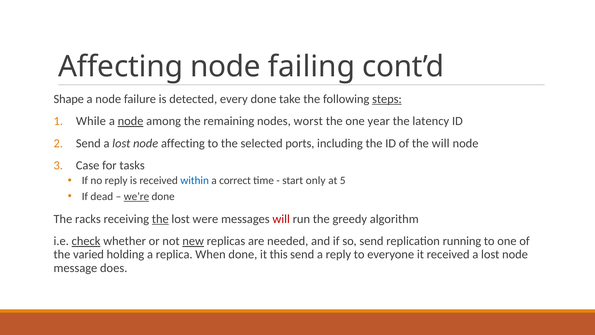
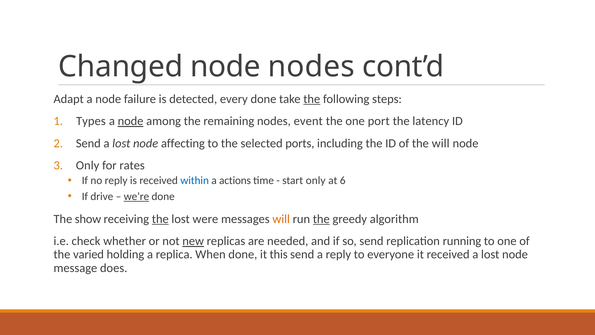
Affecting at (121, 67): Affecting -> Changed
node failing: failing -> nodes
Shape: Shape -> Adapt
the at (312, 99) underline: none -> present
steps underline: present -> none
While: While -> Types
worst: worst -> event
year: year -> port
Case at (88, 165): Case -> Only
tasks: tasks -> rates
correct: correct -> actions
5: 5 -> 6
dead: dead -> drive
racks: racks -> show
will at (281, 219) colour: red -> orange
the at (321, 219) underline: none -> present
check underline: present -> none
